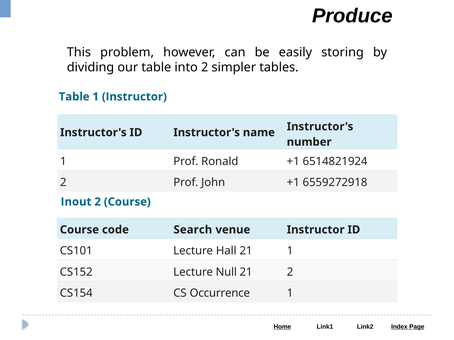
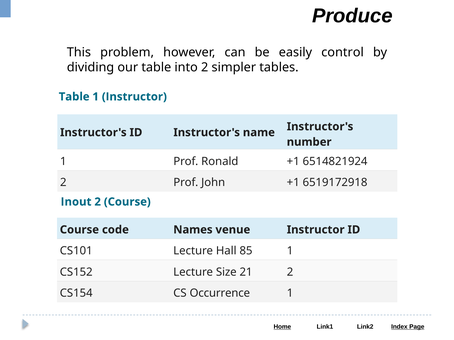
storing: storing -> control
6559272918: 6559272918 -> 6519172918
Search: Search -> Names
Hall 21: 21 -> 85
Null: Null -> Size
